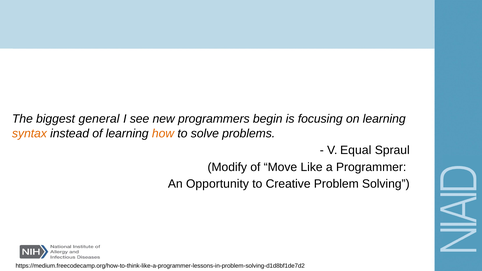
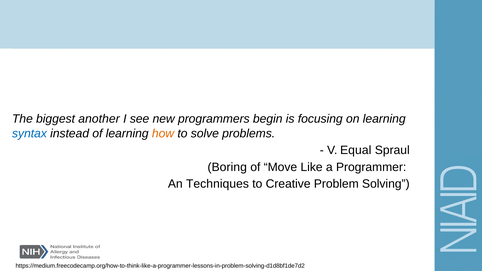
general: general -> another
syntax colour: orange -> blue
Modify: Modify -> Boring
Opportunity: Opportunity -> Techniques
